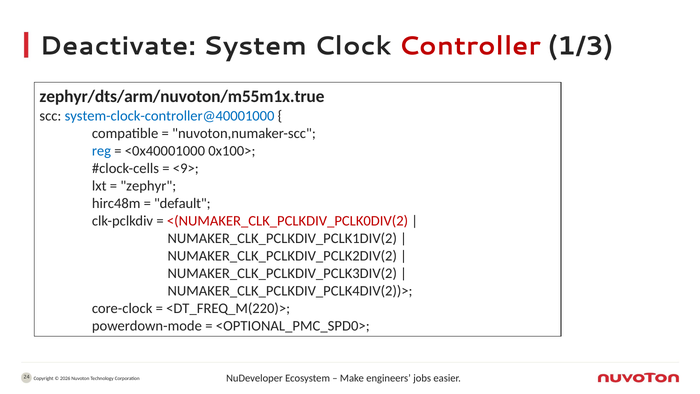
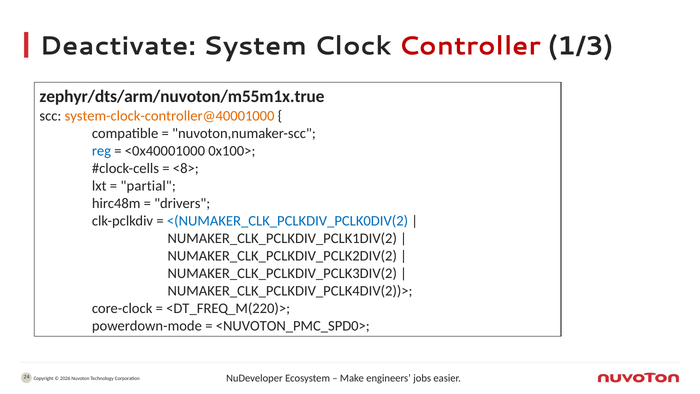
system-clock-controller@40001000 colour: blue -> orange
<9>: <9> -> <8>
zephyr: zephyr -> partial
default: default -> drivers
<(NUMAKER_CLK_PCLKDIV_PCLK0DIV(2 colour: red -> blue
<OPTIONAL_PMC_SPD0>: <OPTIONAL_PMC_SPD0> -> <NUVOTON_PMC_SPD0>
